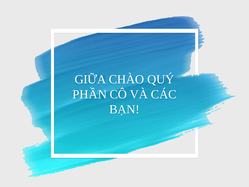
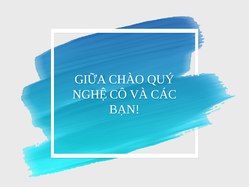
PHẦN: PHẦN -> NGHỆ
